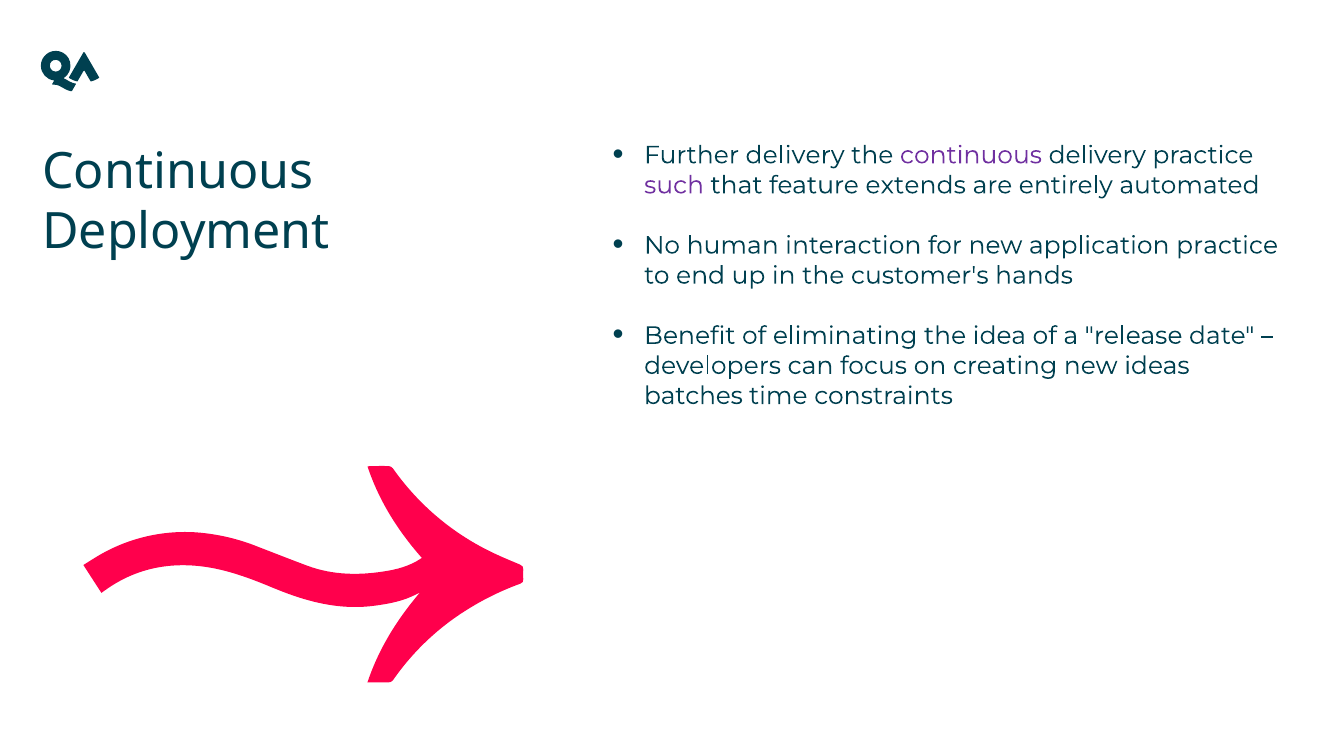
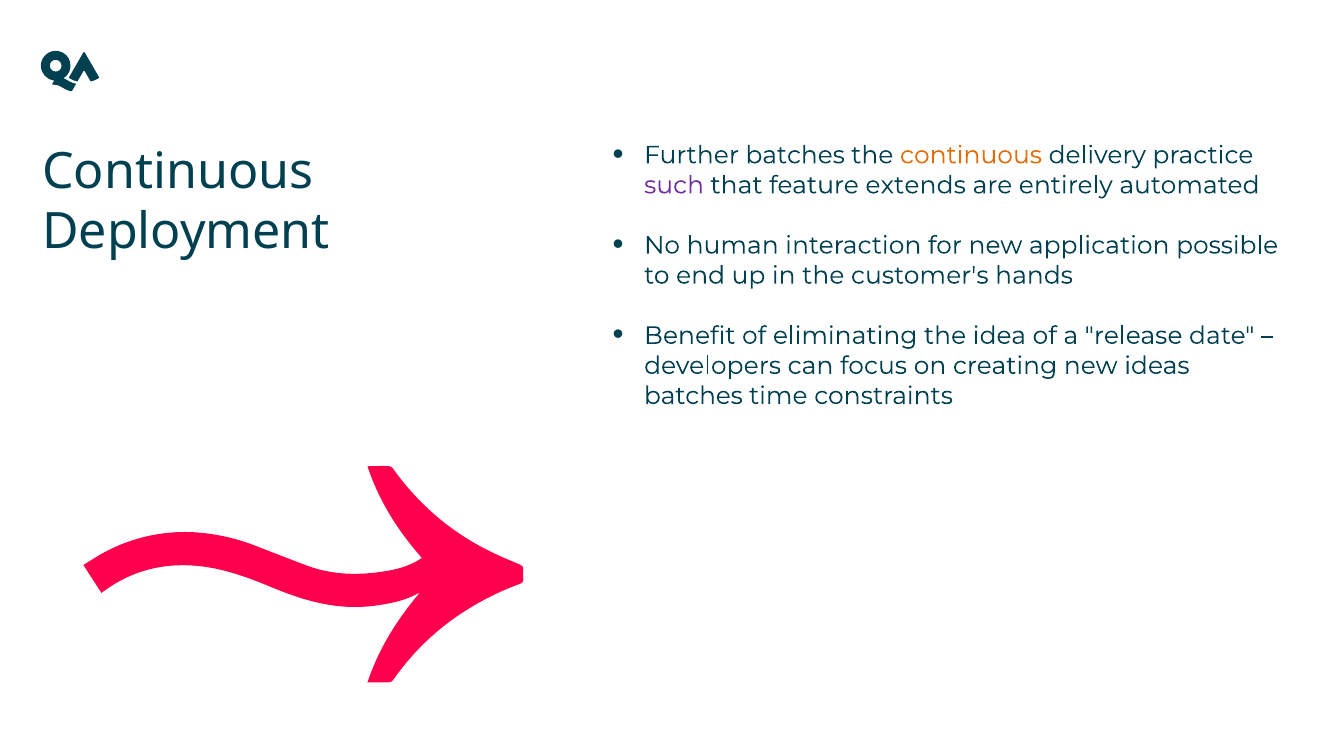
Further delivery: delivery -> batches
continuous at (971, 155) colour: purple -> orange
application practice: practice -> possible
